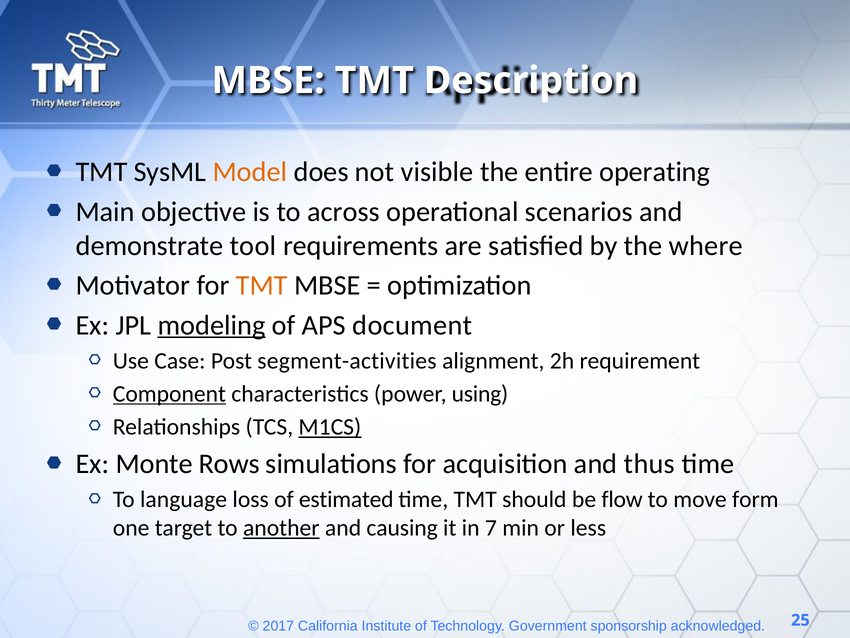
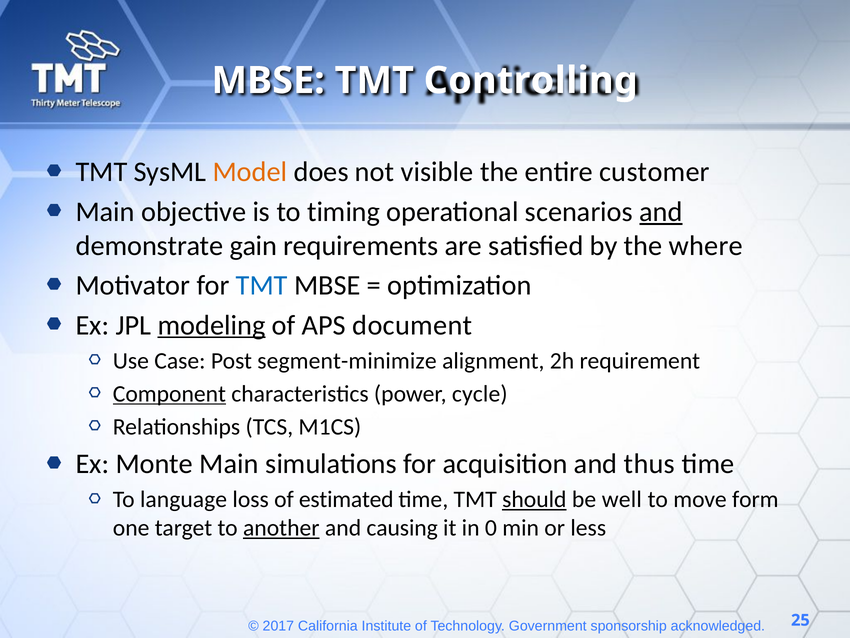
Description: Description -> Controlling
operating: operating -> customer
across: across -> timing
and at (661, 212) underline: none -> present
tool: tool -> gain
TMT at (262, 285) colour: orange -> blue
segment-activities: segment-activities -> segment-minimize
using: using -> cycle
M1CS underline: present -> none
Monte Rows: Rows -> Main
should underline: none -> present
flow: flow -> well
7: 7 -> 0
